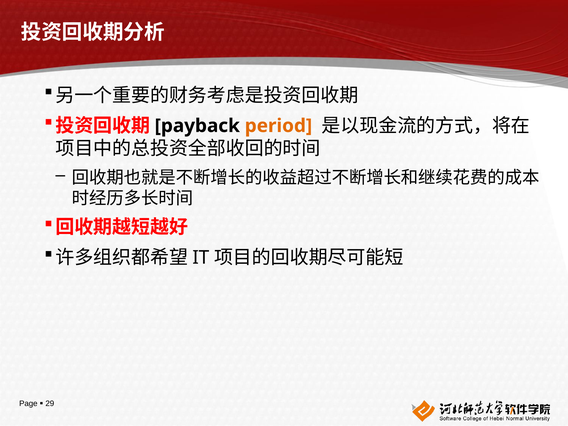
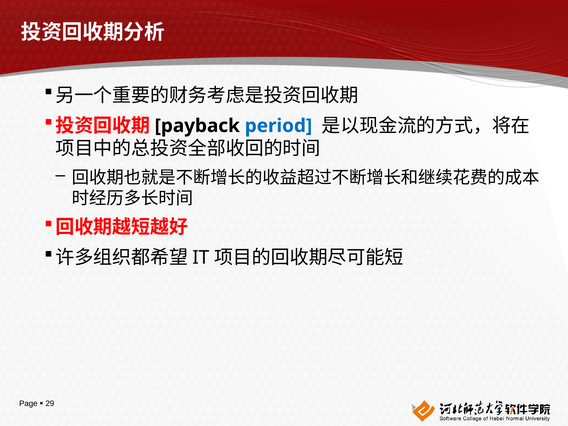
period colour: orange -> blue
